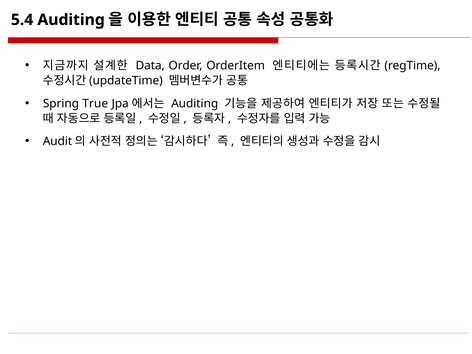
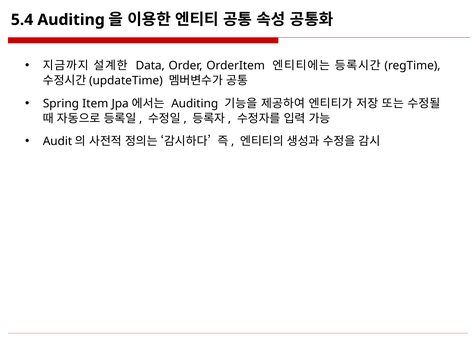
True: True -> Item
